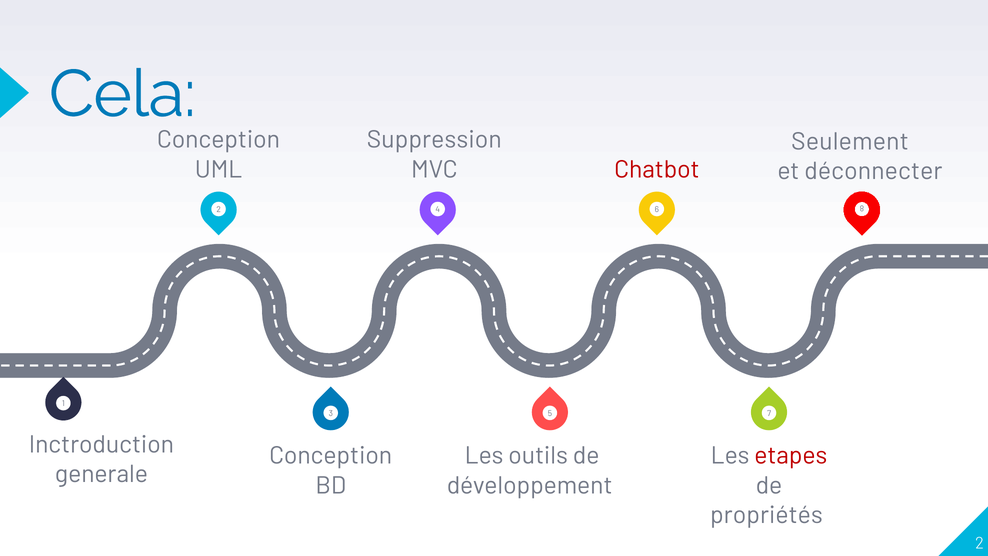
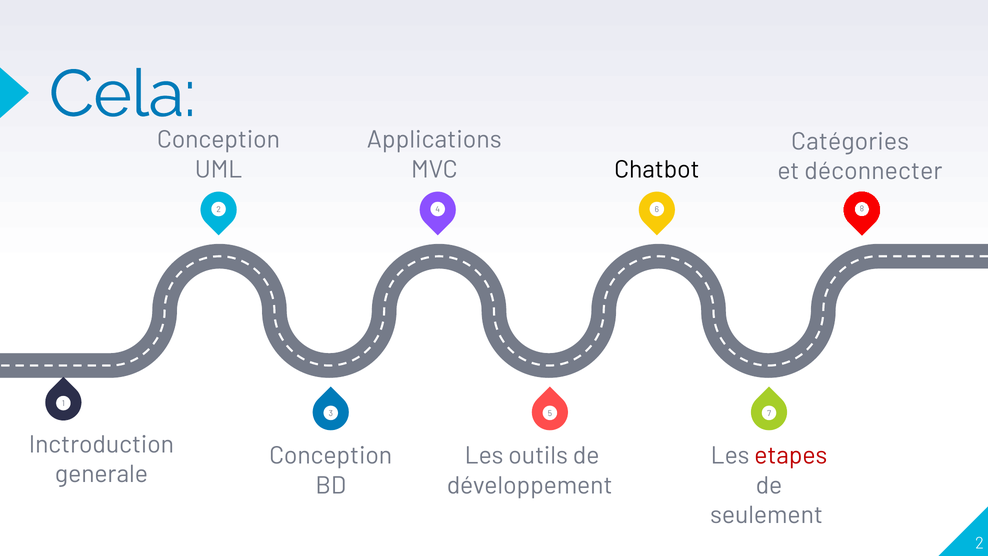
Suppression: Suppression -> Applications
Seulement: Seulement -> Catégories
Chatbot colour: red -> black
propriétés: propriétés -> seulement
